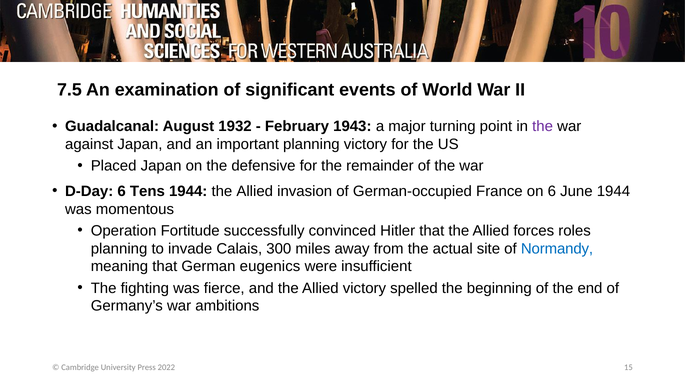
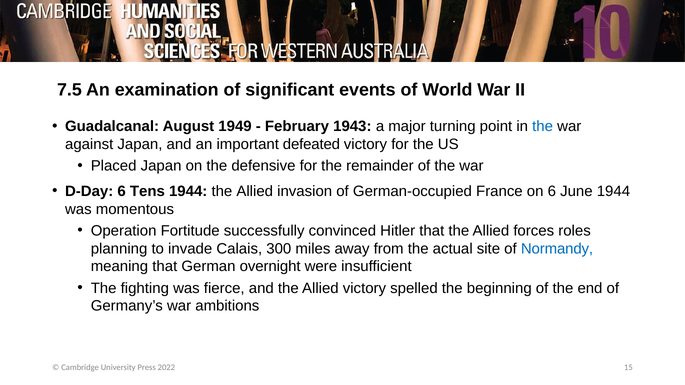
1932: 1932 -> 1949
the at (543, 127) colour: purple -> blue
important planning: planning -> defeated
eugenics: eugenics -> overnight
